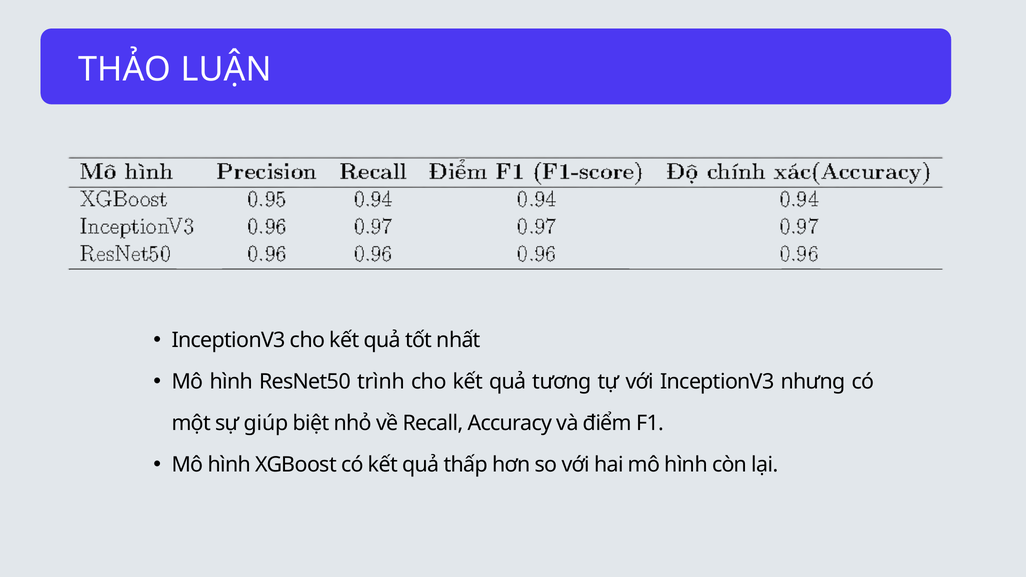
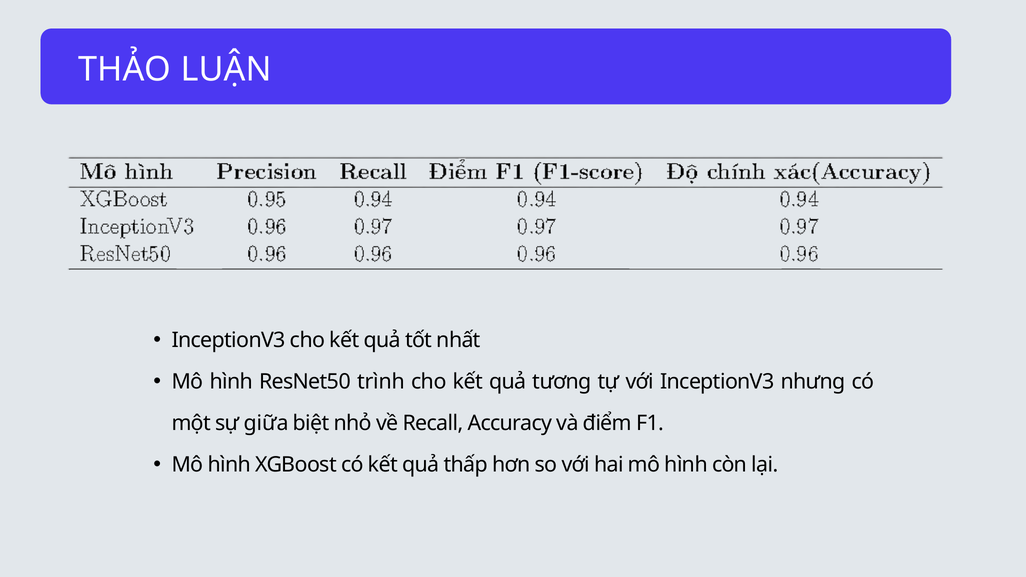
giúp: giúp -> giữa
